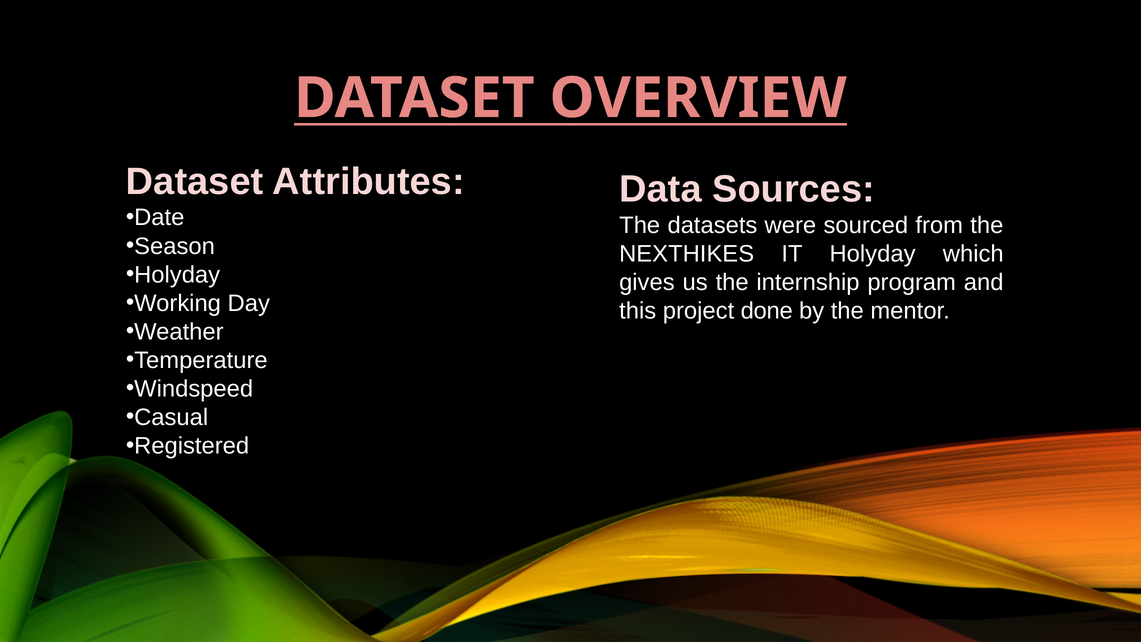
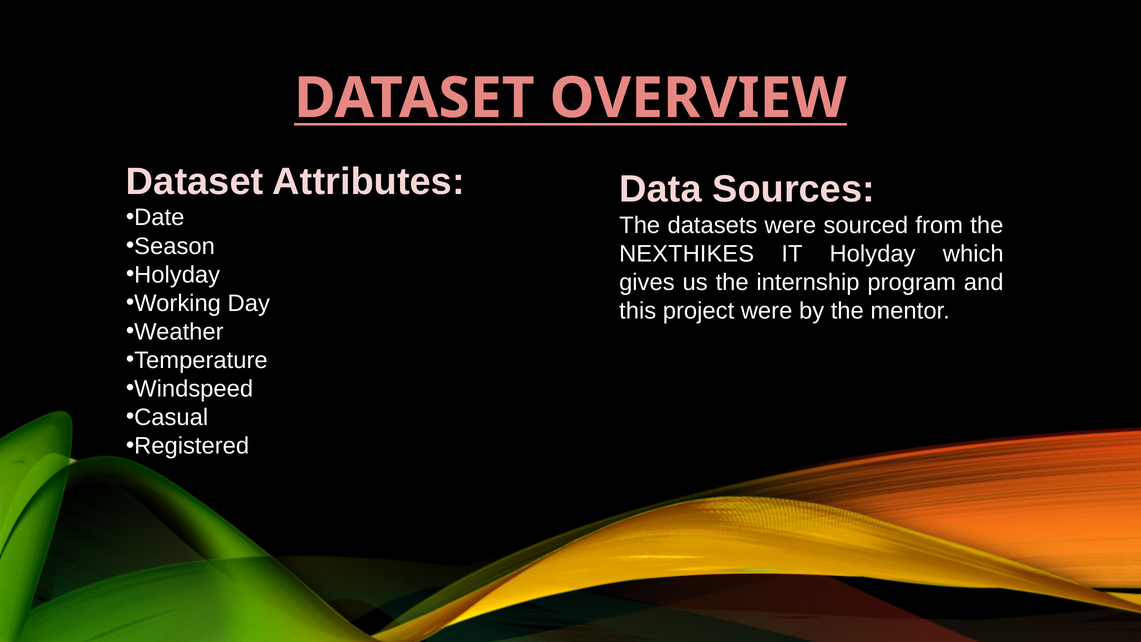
project done: done -> were
